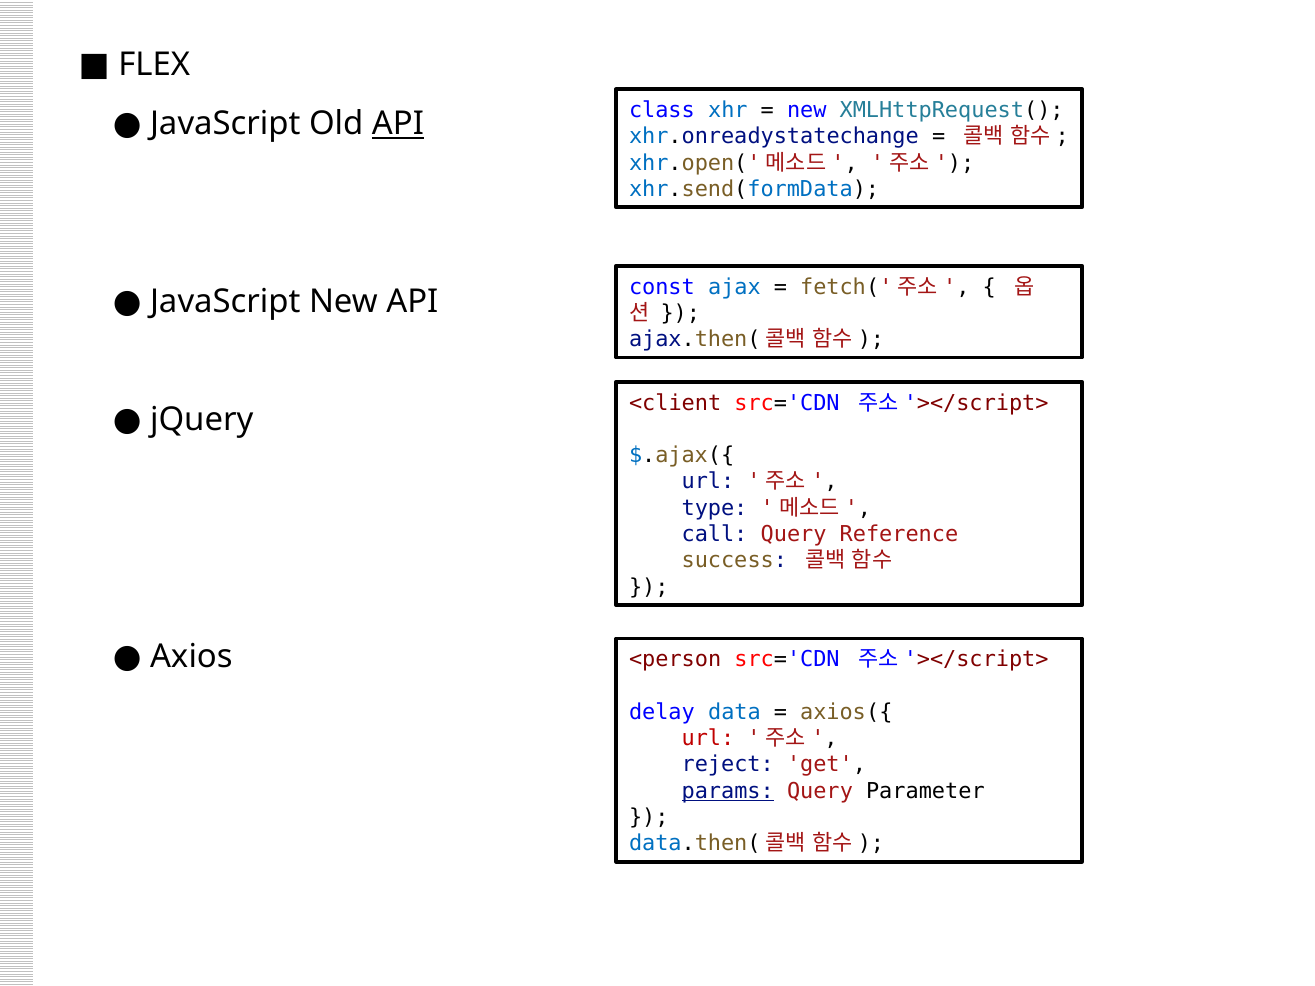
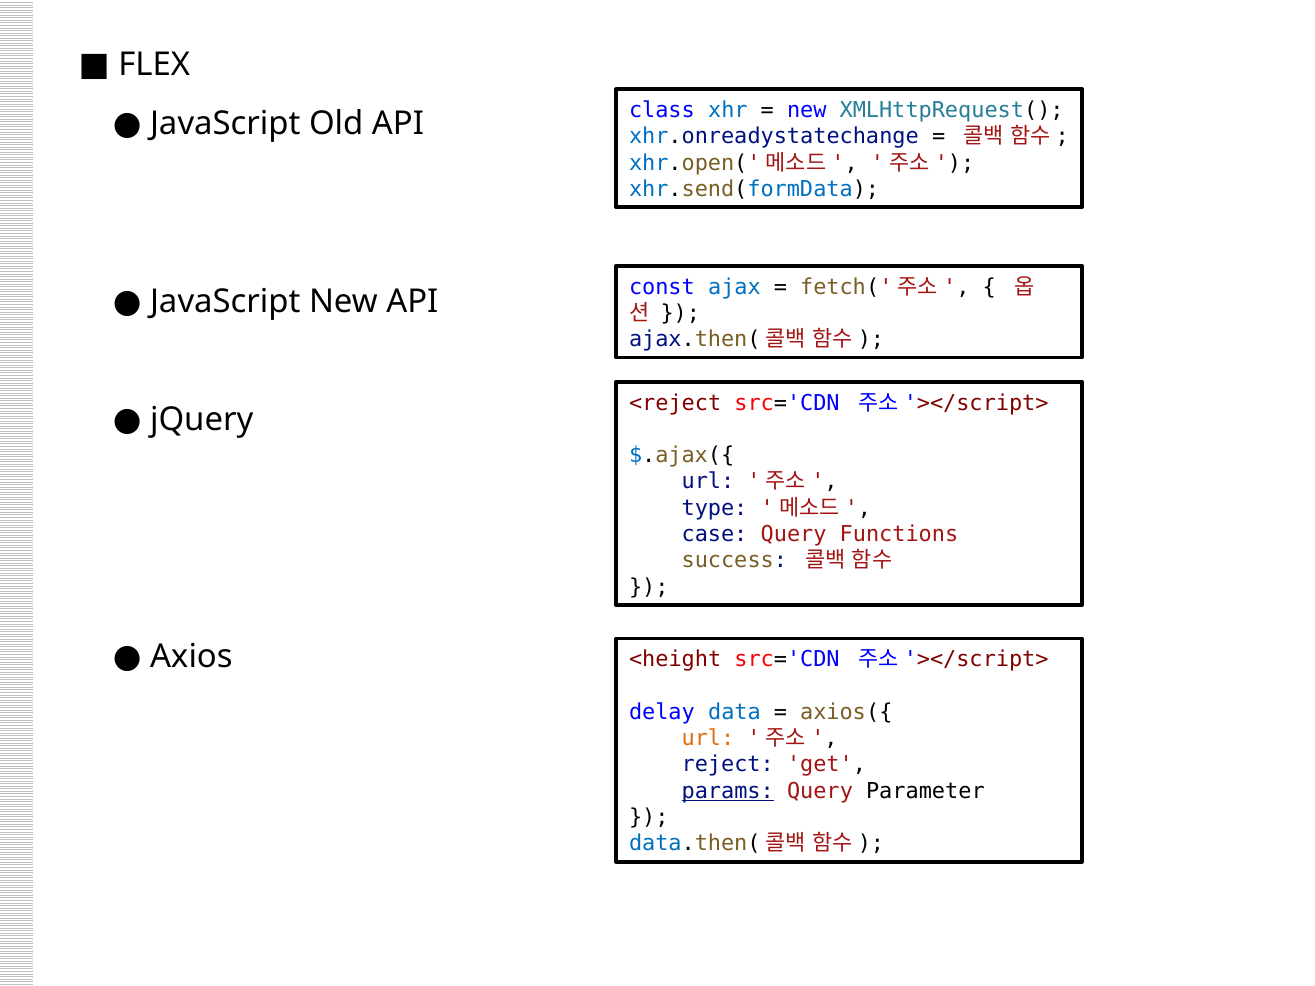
API at (398, 124) underline: present -> none
<client: <client -> <reject
call: call -> case
Reference: Reference -> Functions
<person: <person -> <height
url at (708, 739) colour: red -> orange
